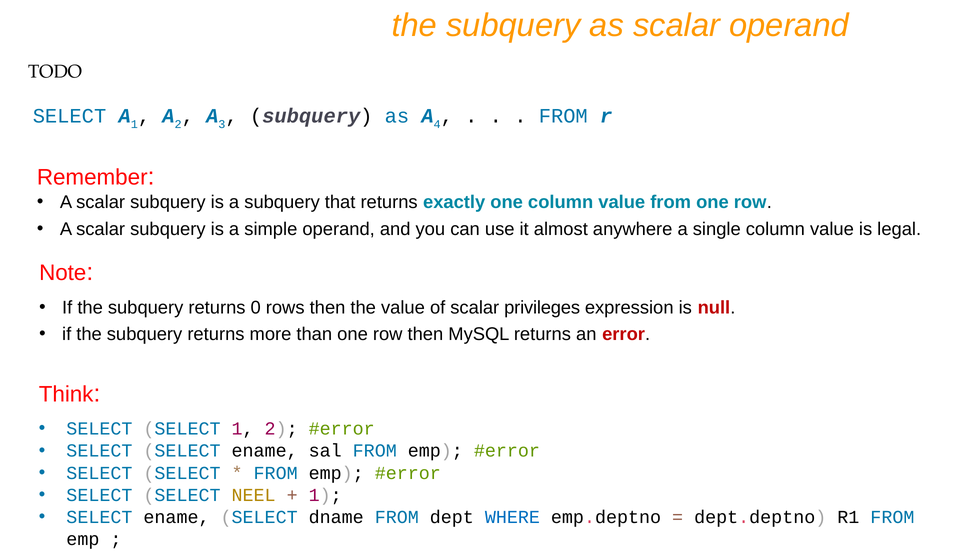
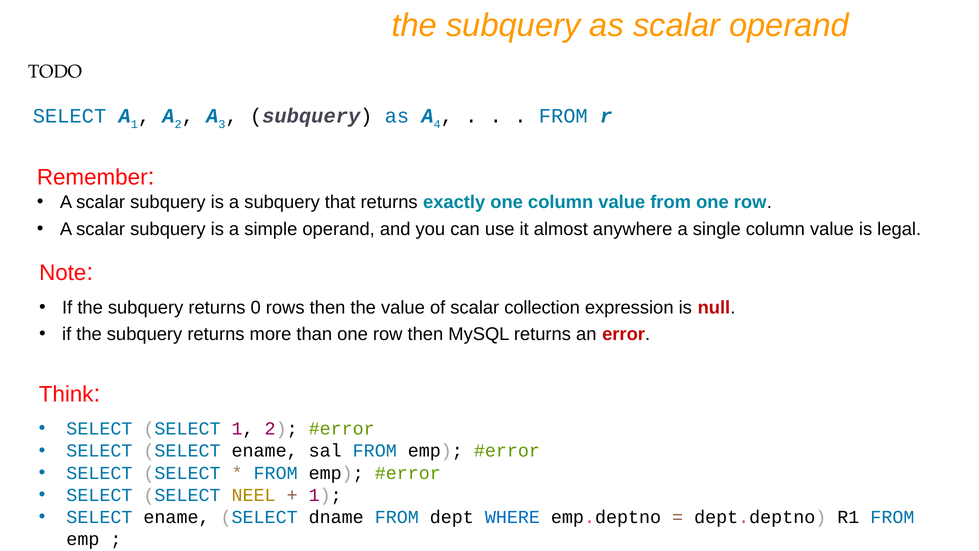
privileges: privileges -> collection
